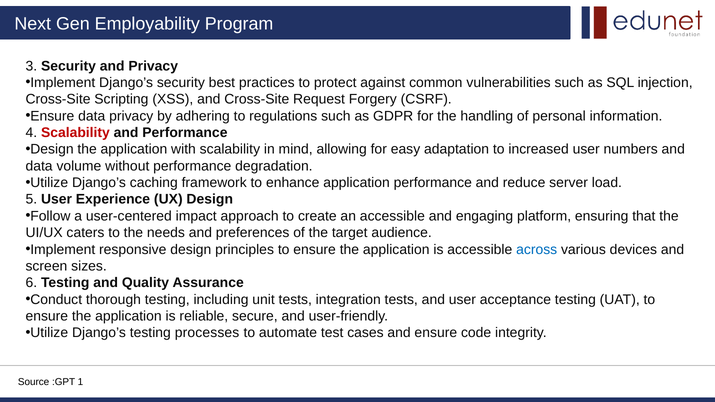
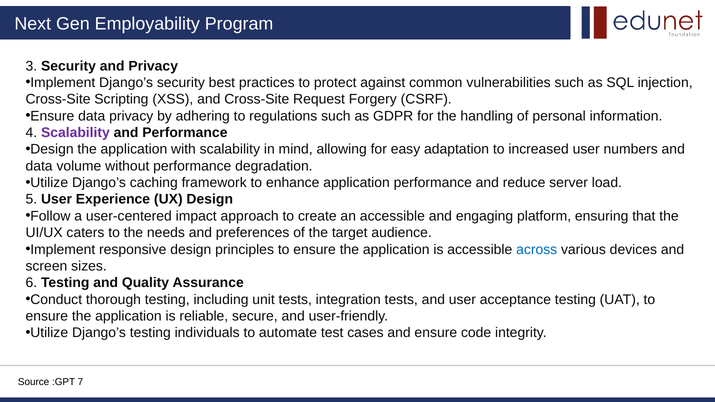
Scalability at (75, 133) colour: red -> purple
processes: processes -> individuals
1: 1 -> 7
